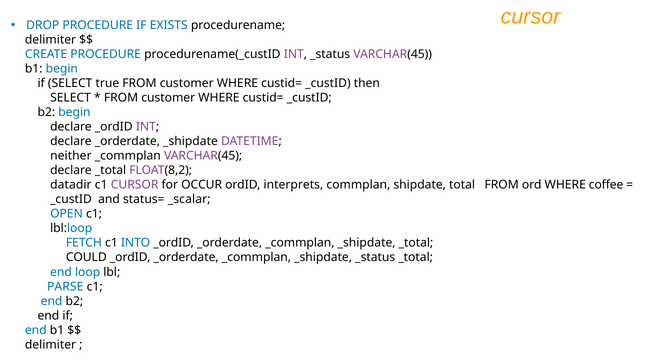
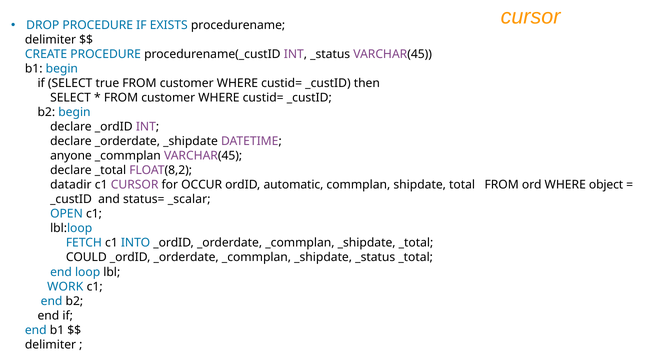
neither: neither -> anyone
interprets: interprets -> automatic
coffee: coffee -> object
PARSE: PARSE -> WORK
